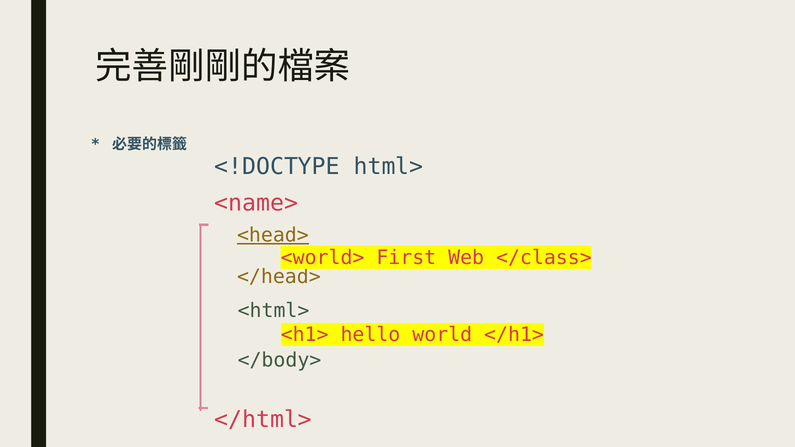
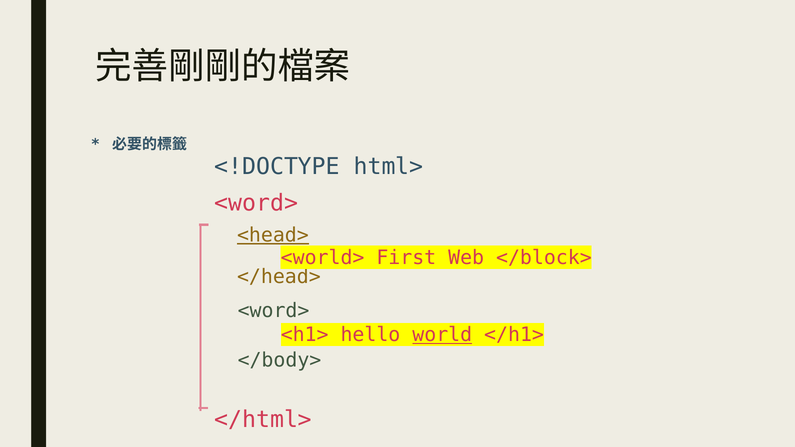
<name> at (256, 203): <name> -> <word>
</class>: </class> -> </block>
<html> at (274, 311): <html> -> <word>
world underline: none -> present
